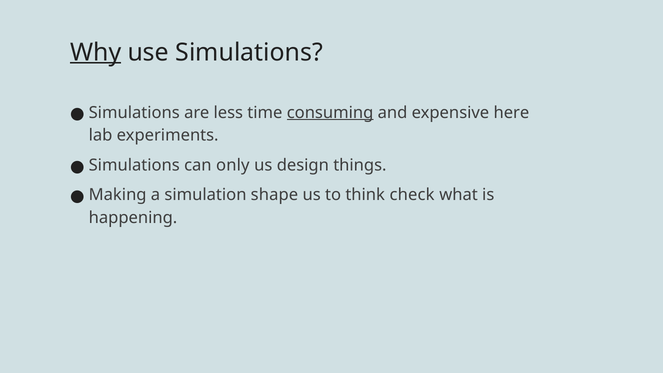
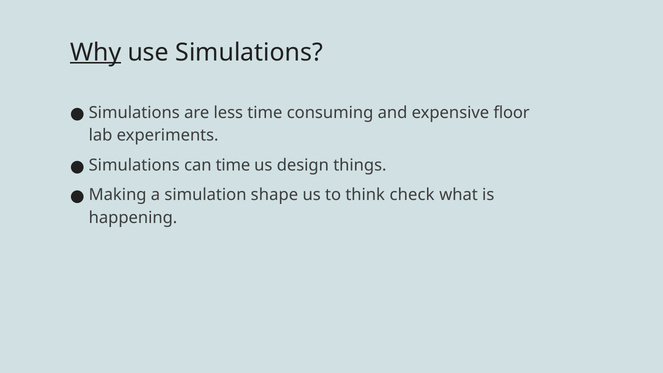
consuming underline: present -> none
here: here -> floor
can only: only -> time
